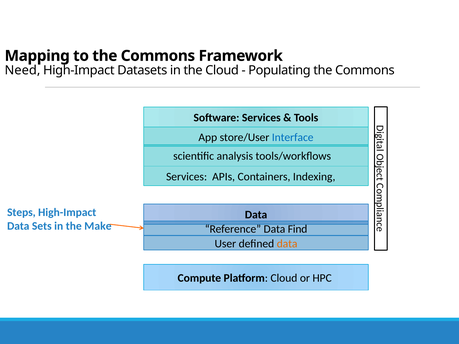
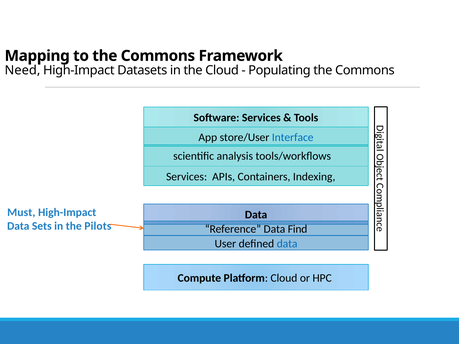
Steps: Steps -> Must
Make: Make -> Pilots
data at (287, 244) colour: orange -> blue
